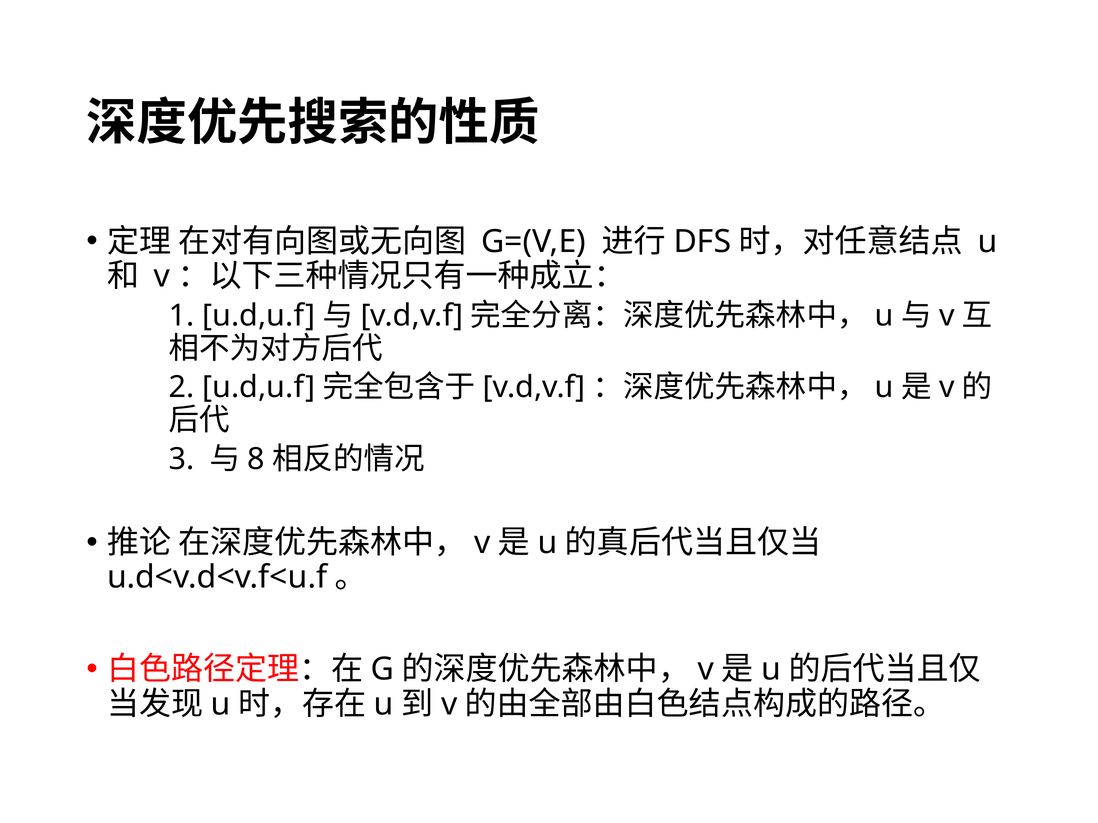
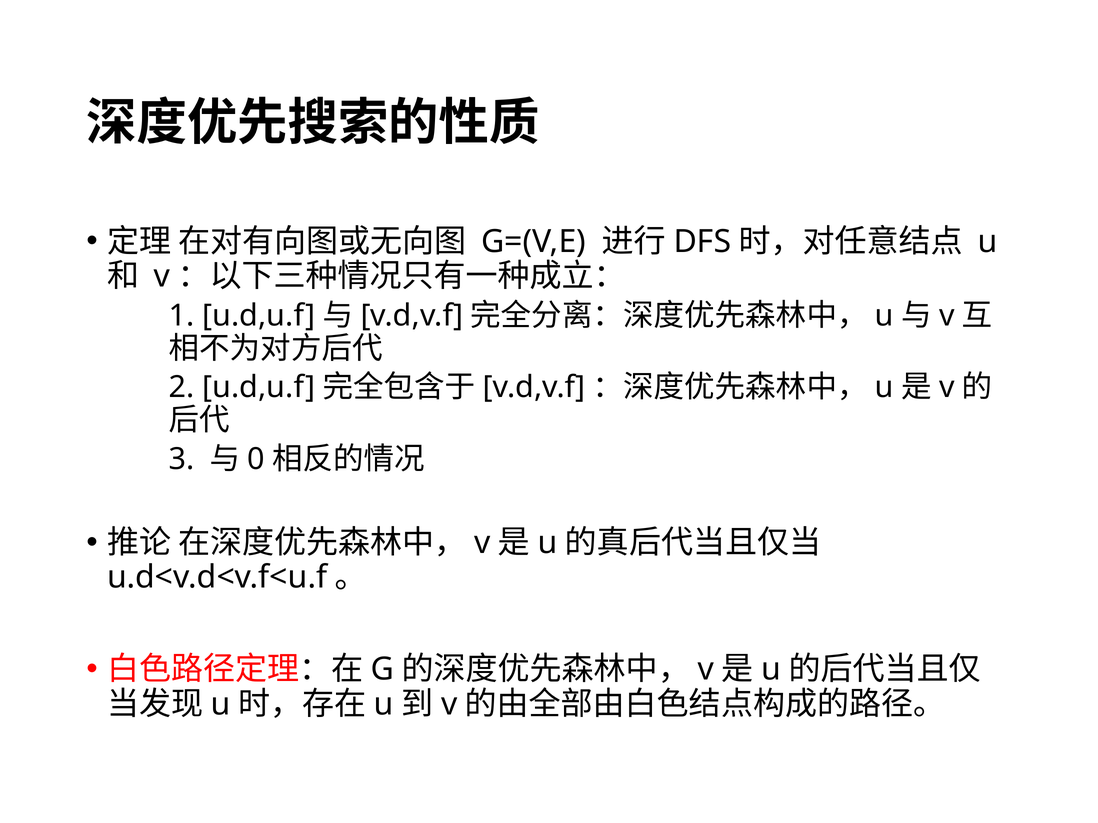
8: 8 -> 0
